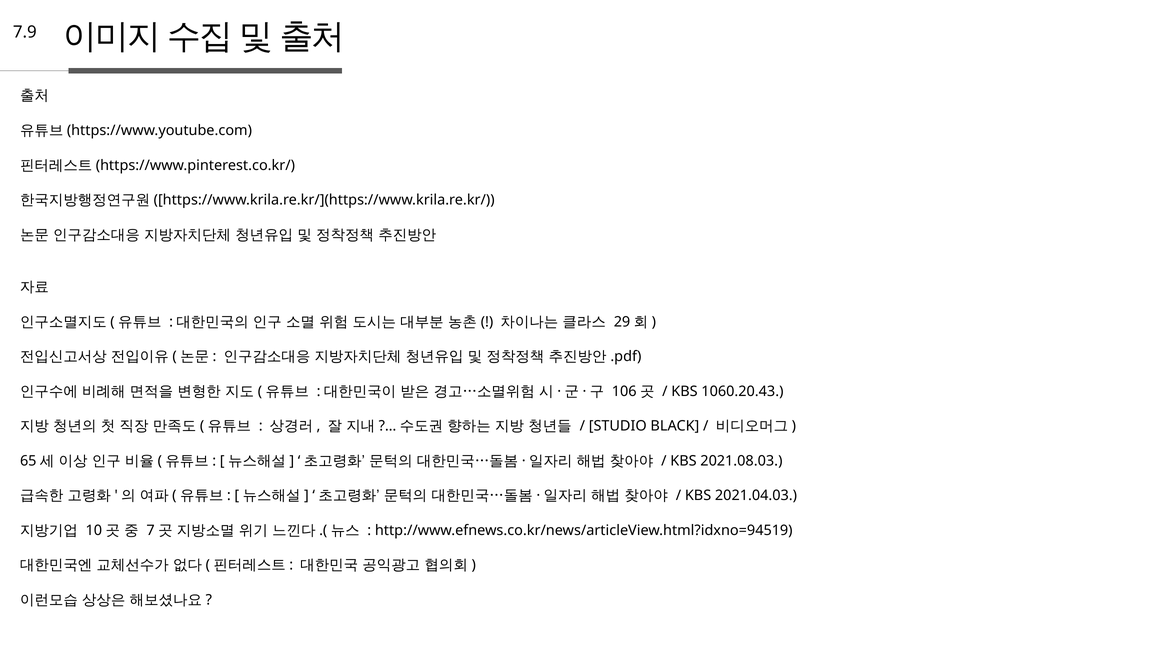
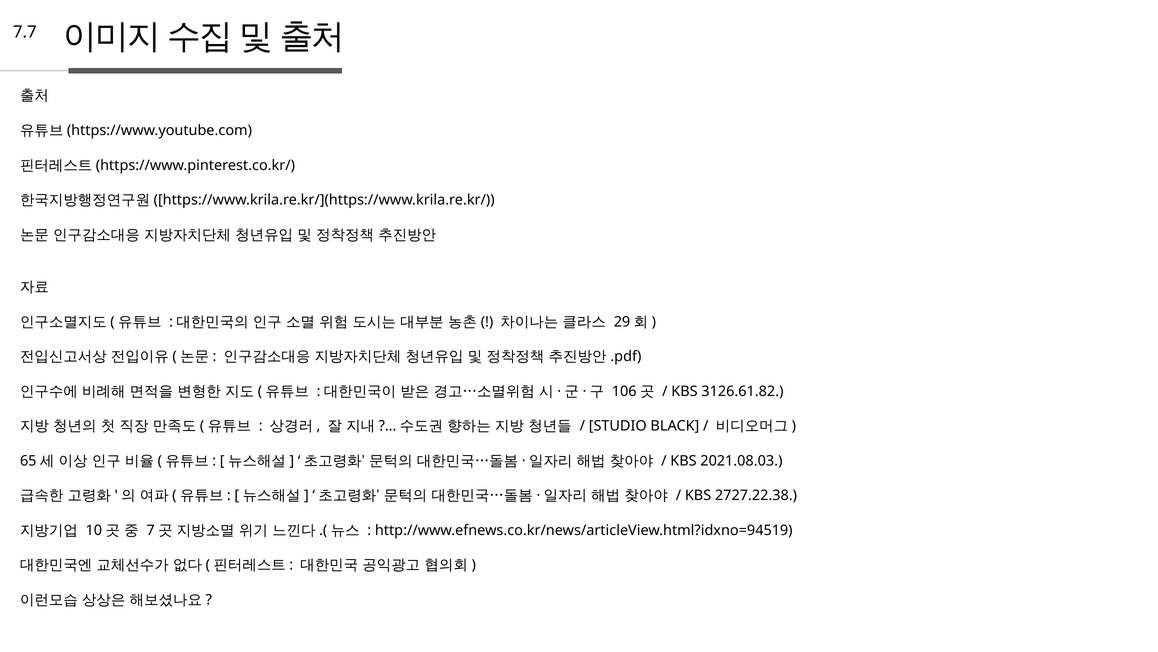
7.9: 7.9 -> 7.7
1060.20.43: 1060.20.43 -> 3126.61.82
2021.04.03: 2021.04.03 -> 2727.22.38
